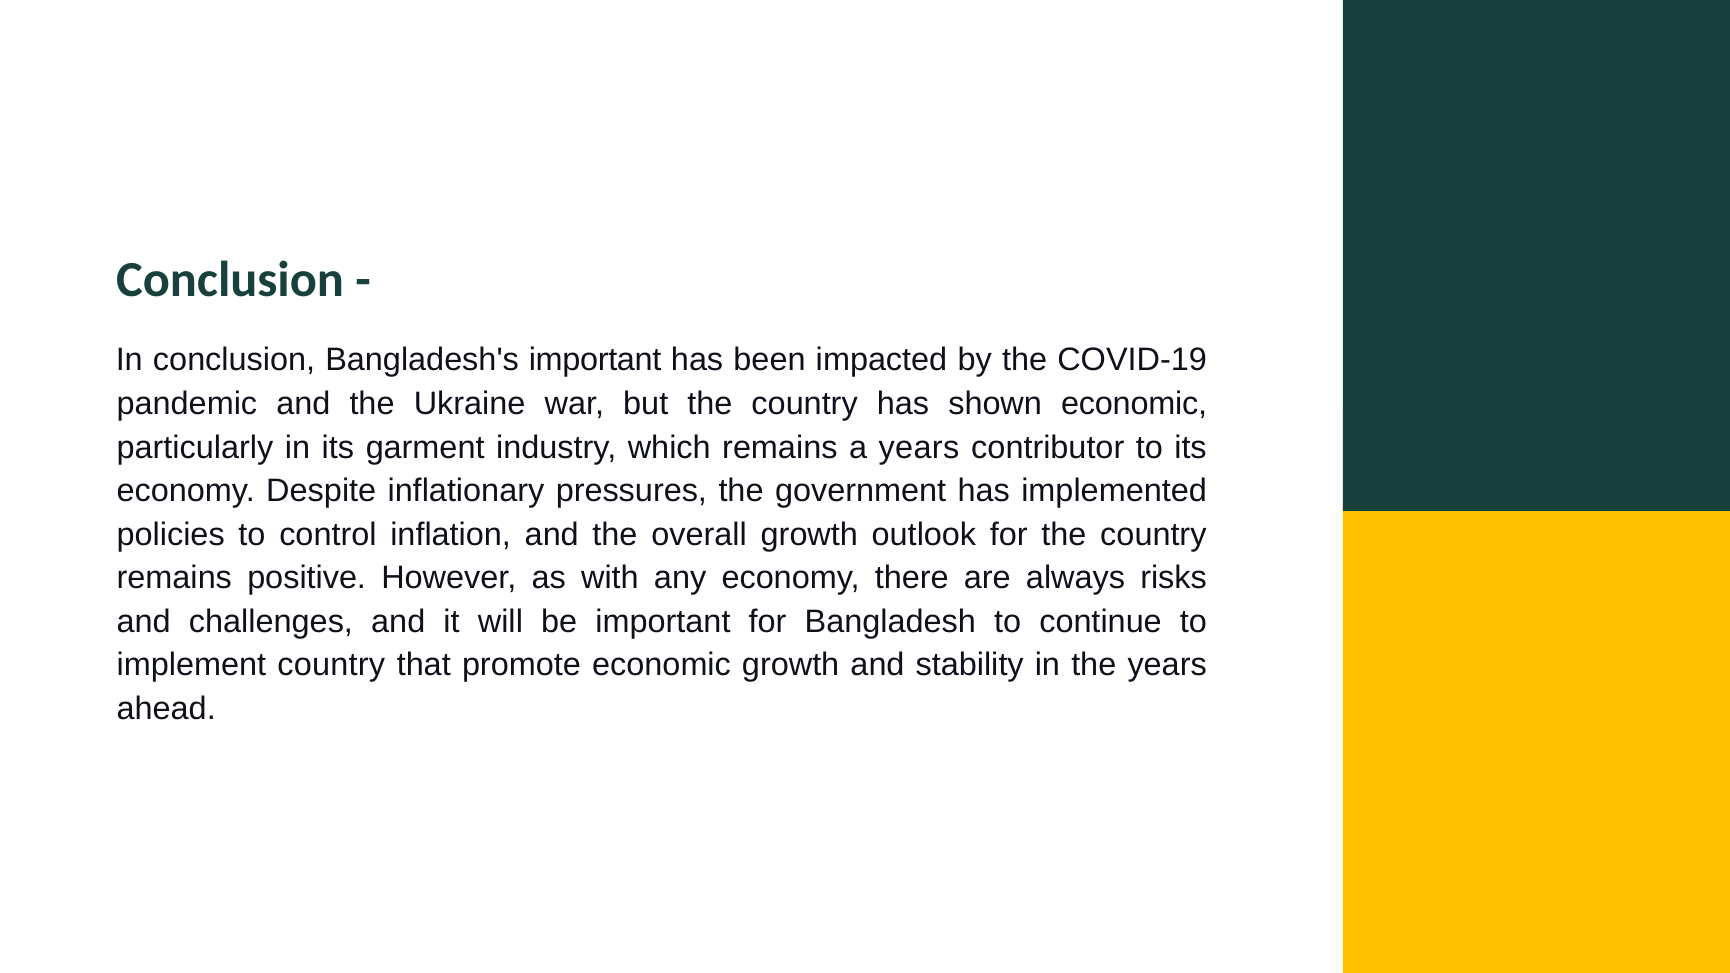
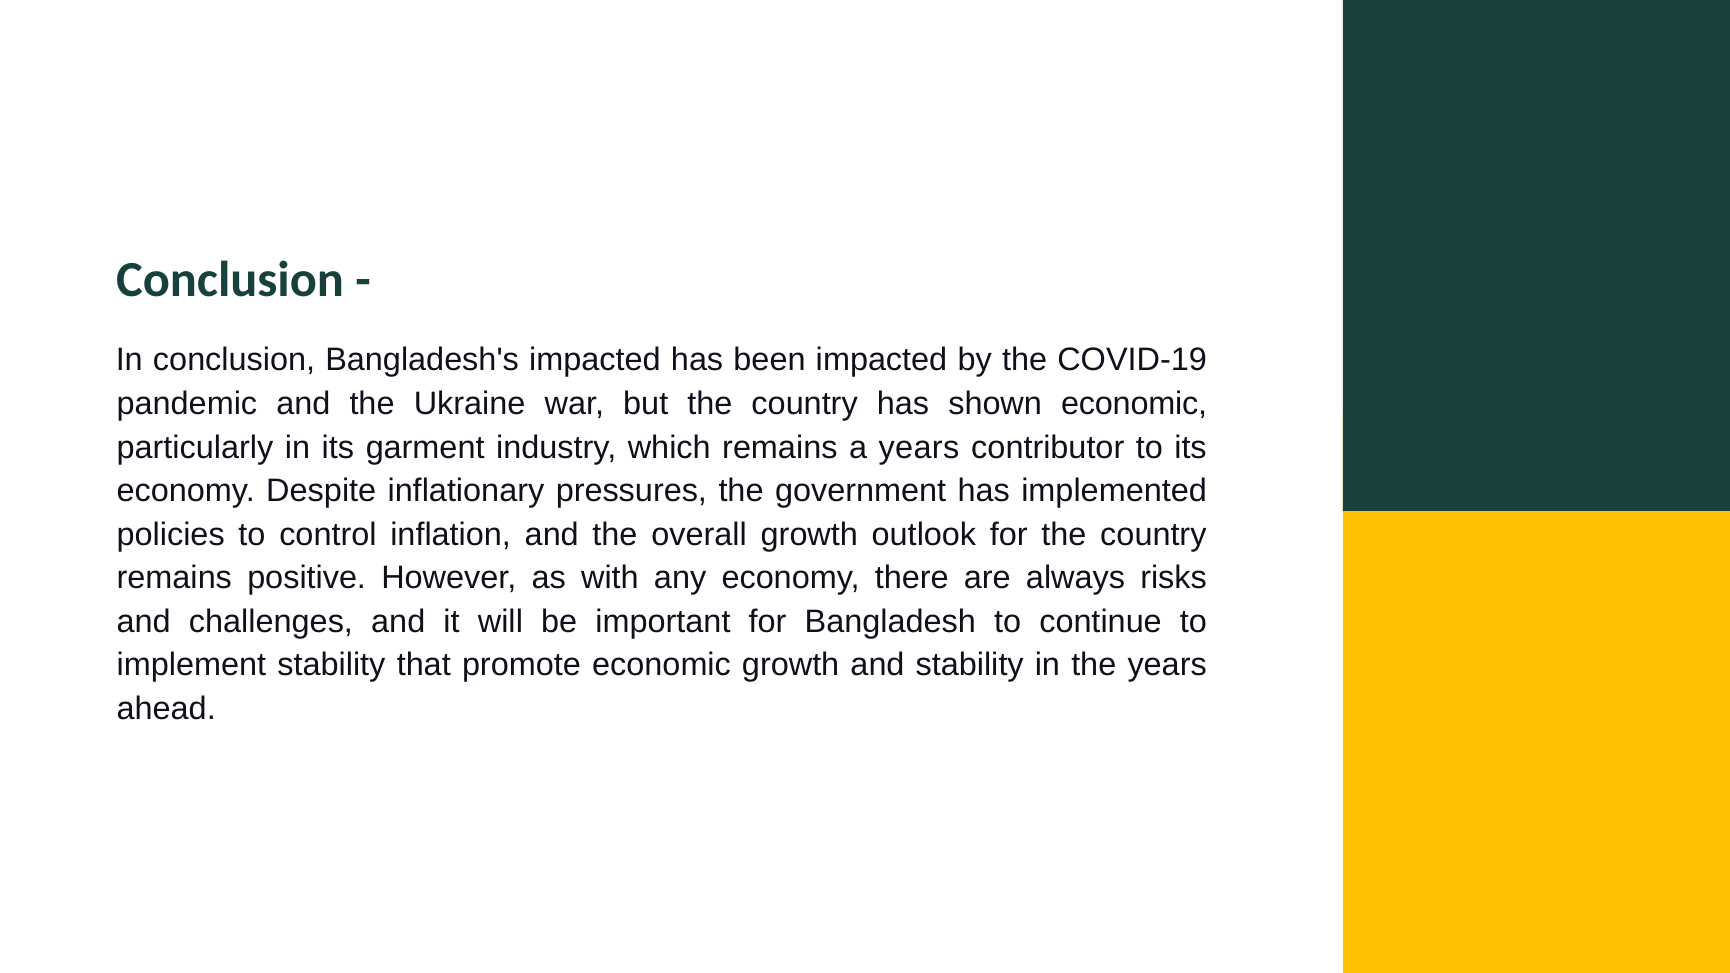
Bangladesh's important: important -> impacted
implement country: country -> stability
